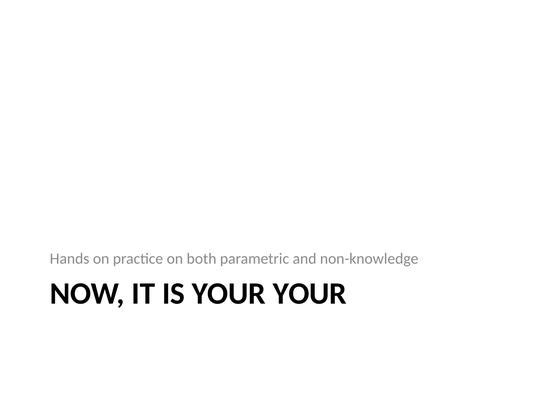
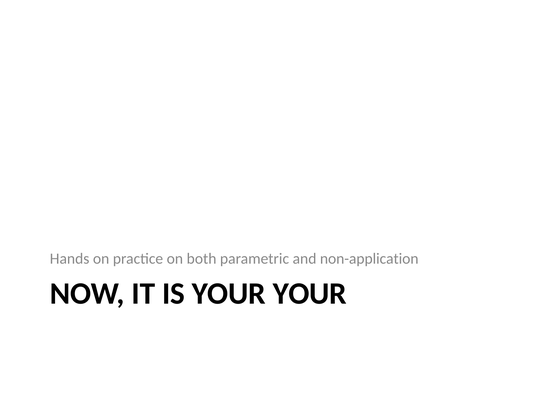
non-knowledge: non-knowledge -> non-application
